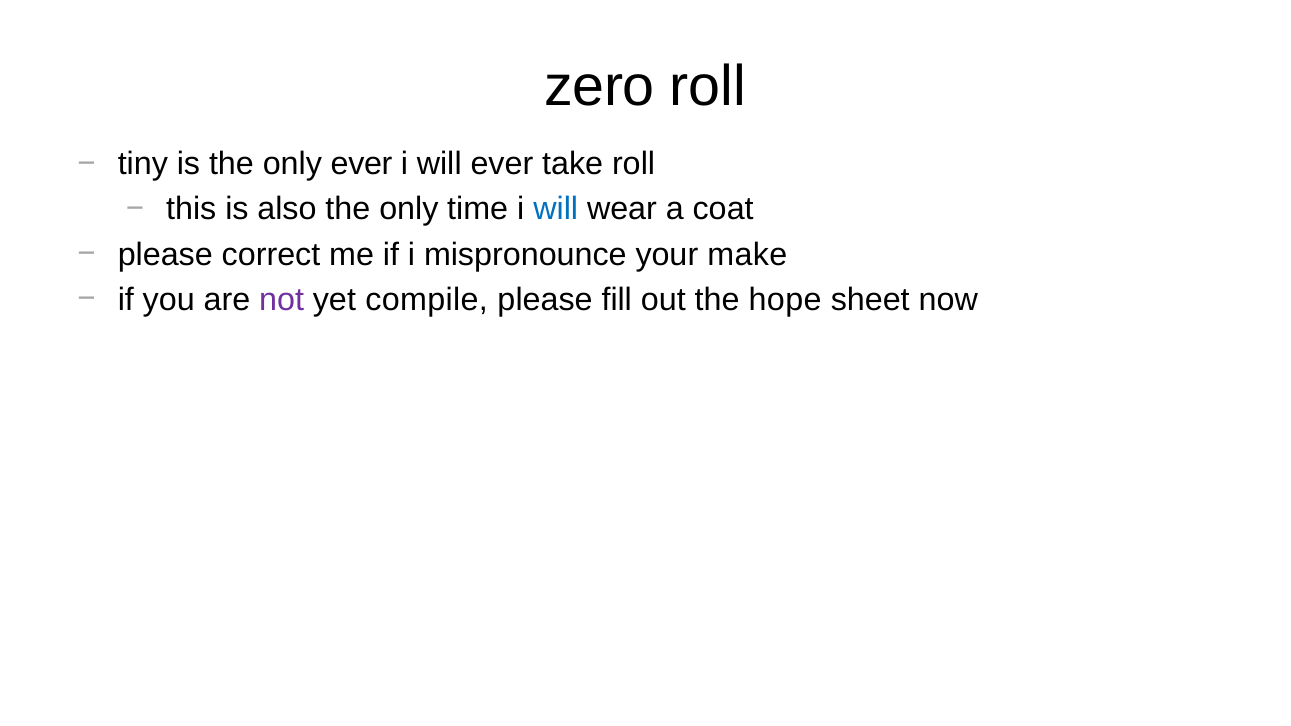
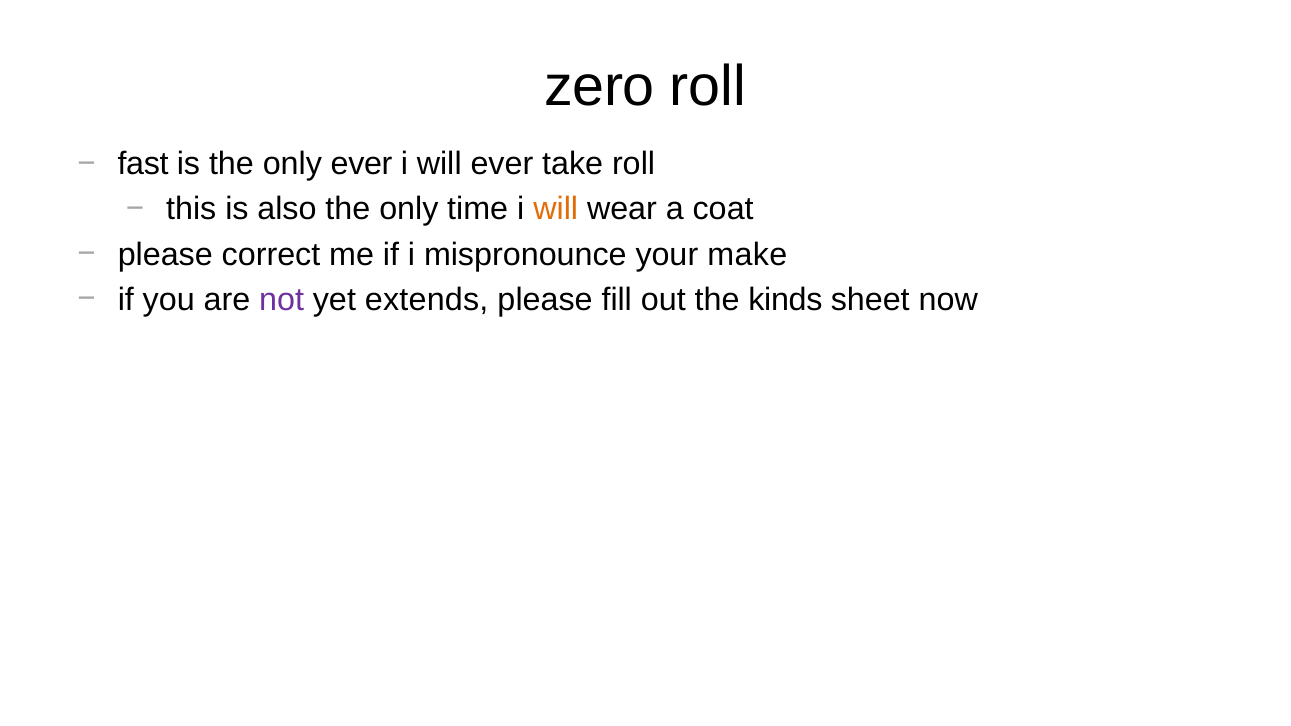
tiny: tiny -> fast
will at (556, 209) colour: blue -> orange
compile: compile -> extends
hope: hope -> kinds
